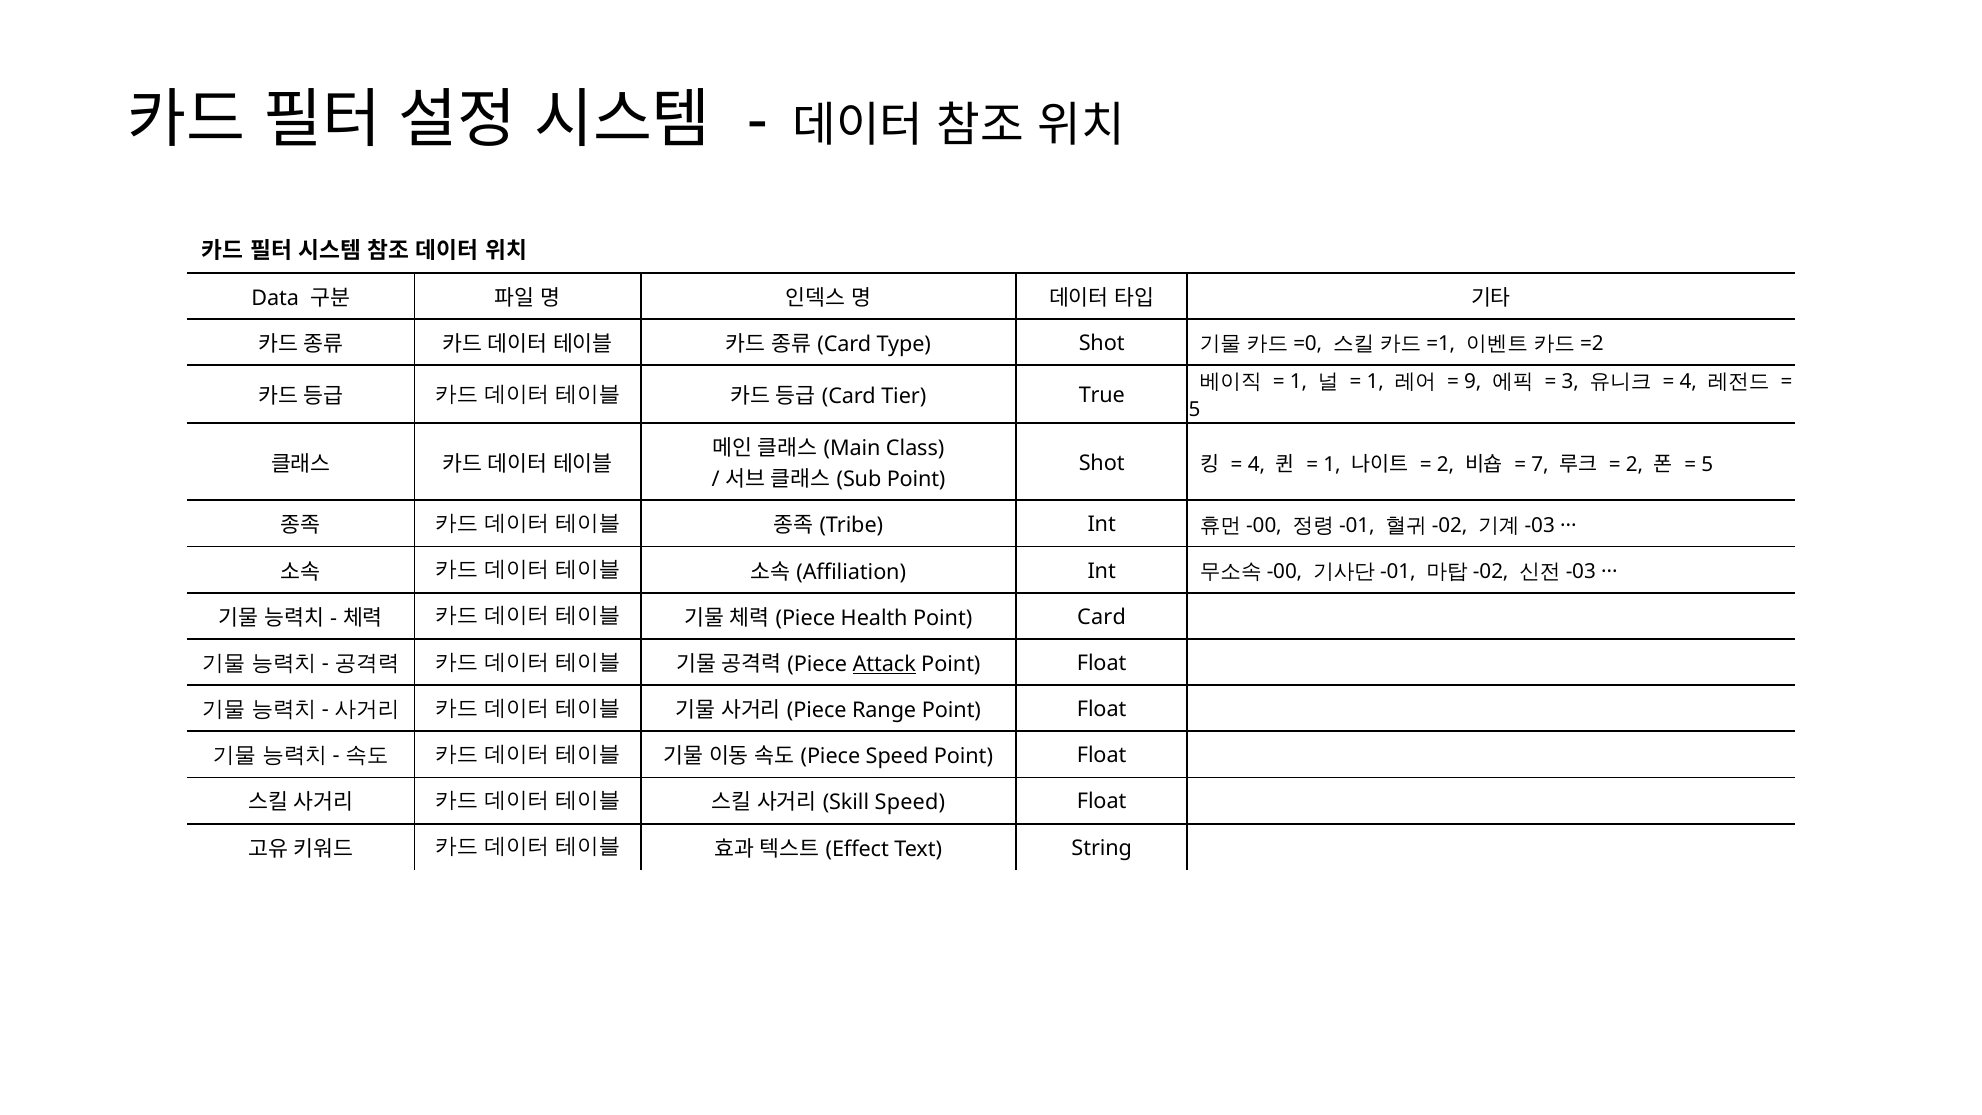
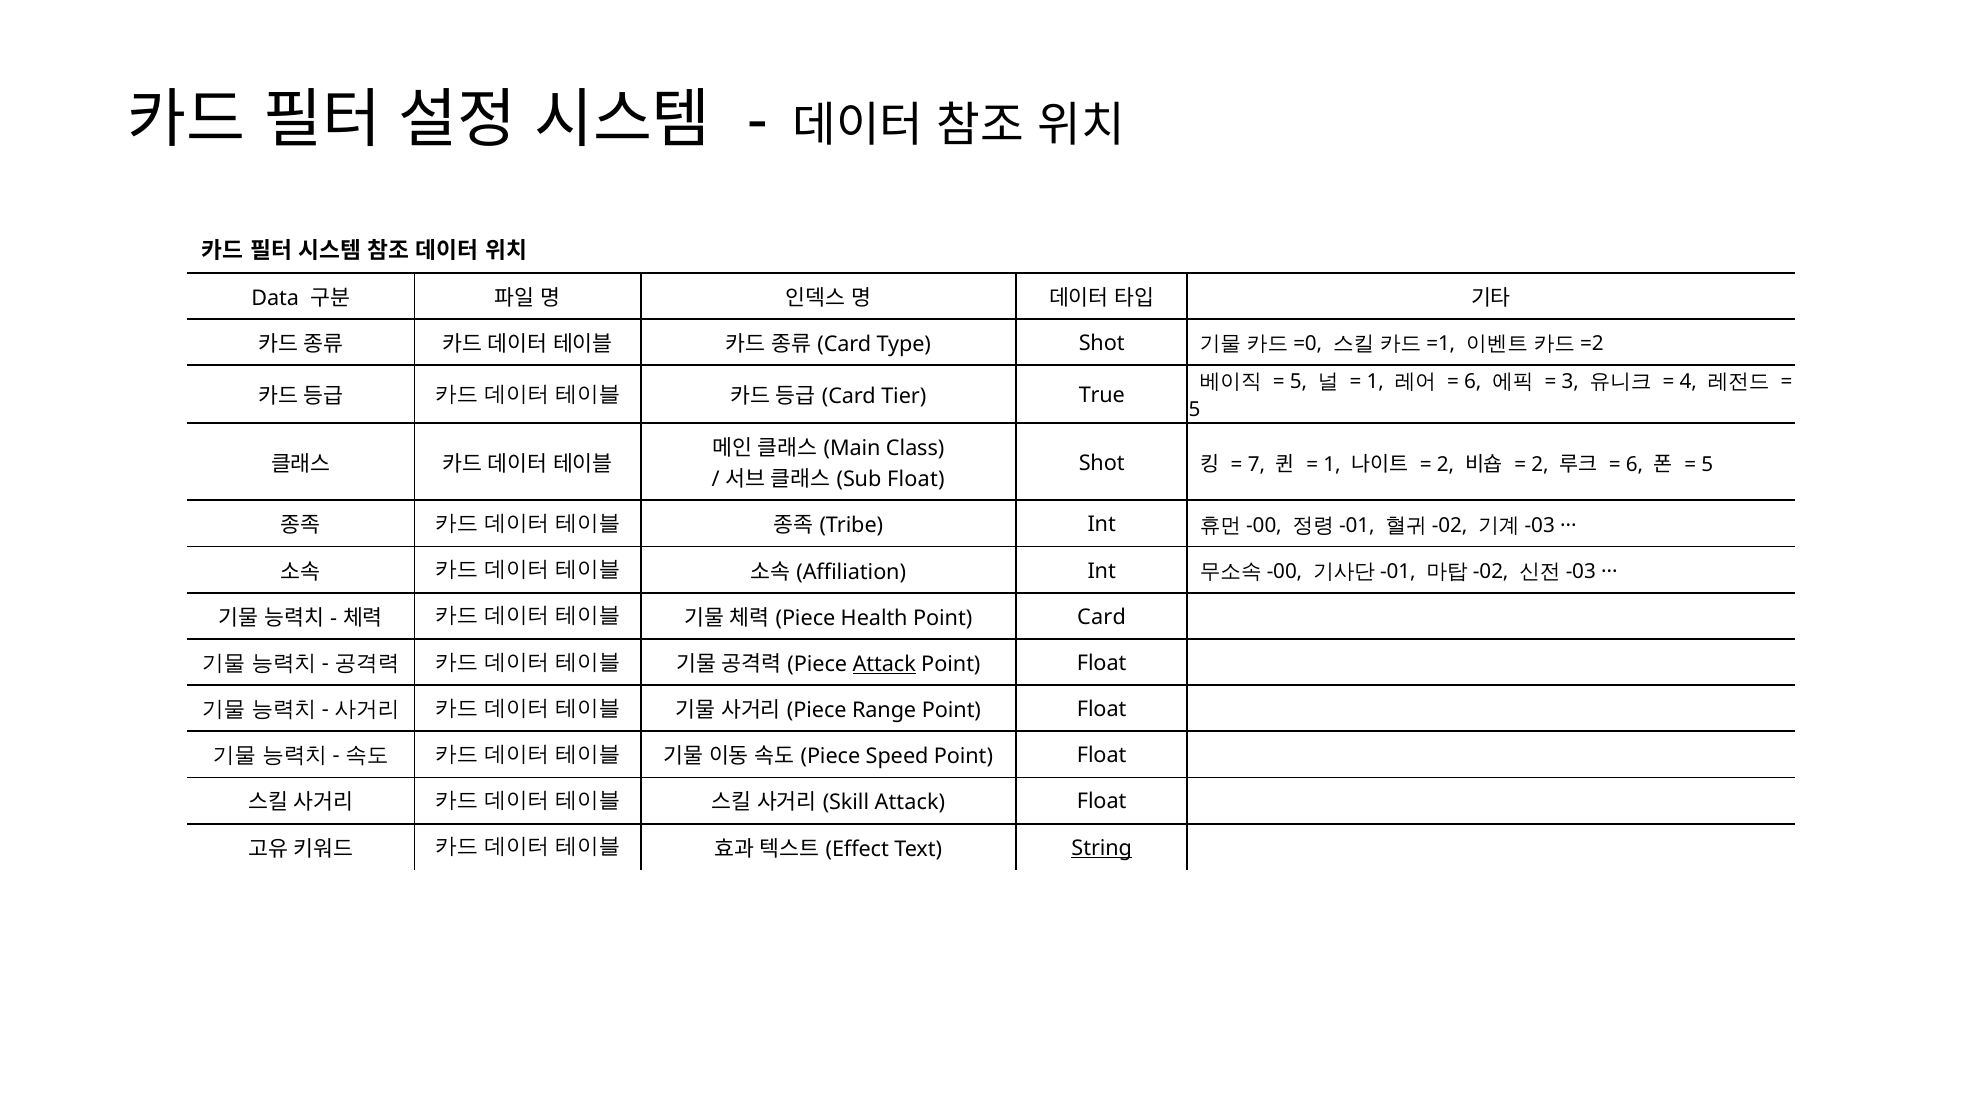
1 at (1298, 382): 1 -> 5
9 at (1473, 382): 9 -> 6
4 at (1256, 464): 4 -> 7
7 at (1540, 464): 7 -> 2
2 at (1635, 464): 2 -> 6
Point at (916, 479): Point -> Float
Speed at (910, 803): Speed -> Attack
String underline: none -> present
